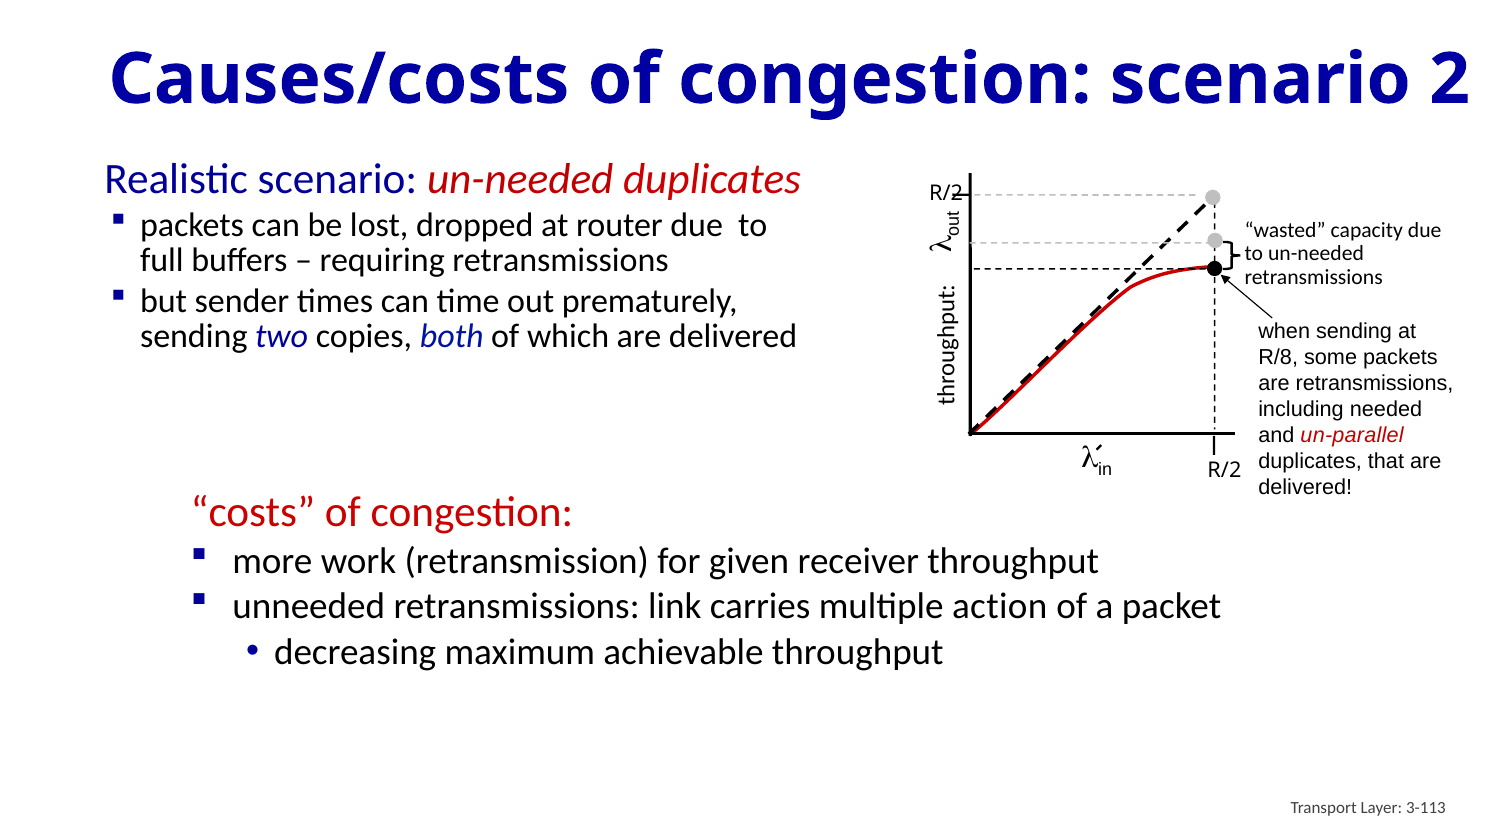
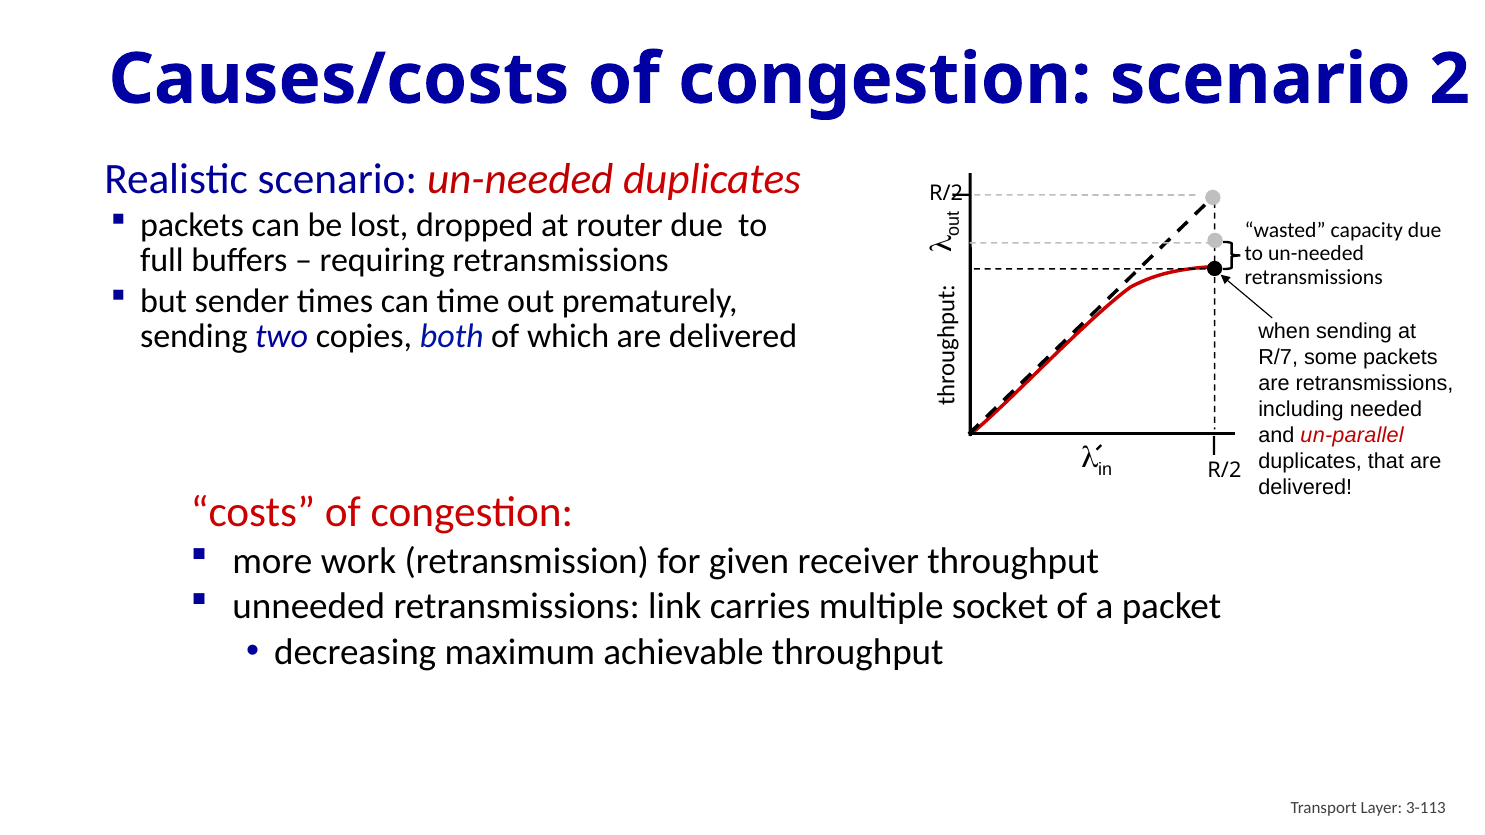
R/8: R/8 -> R/7
action: action -> socket
